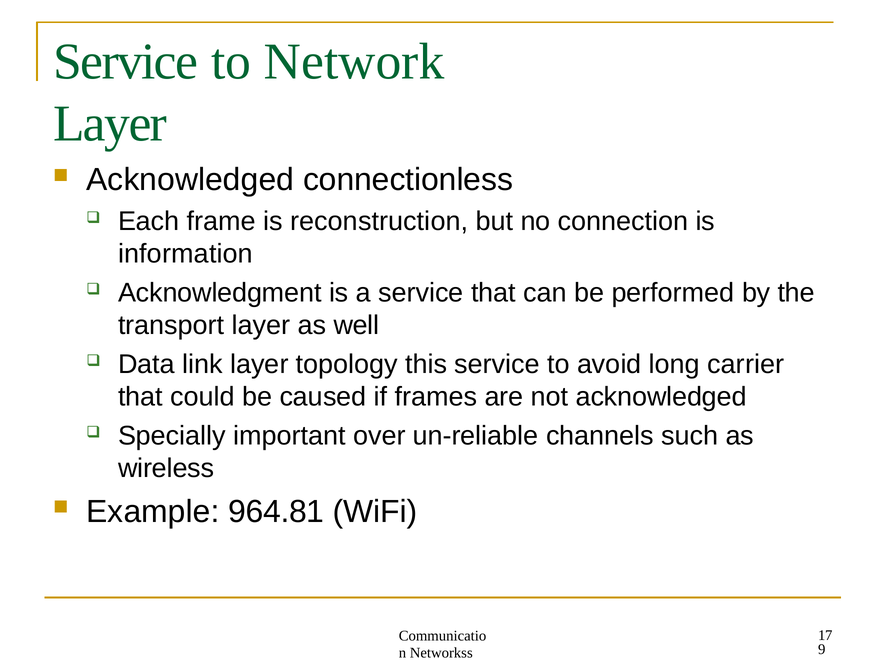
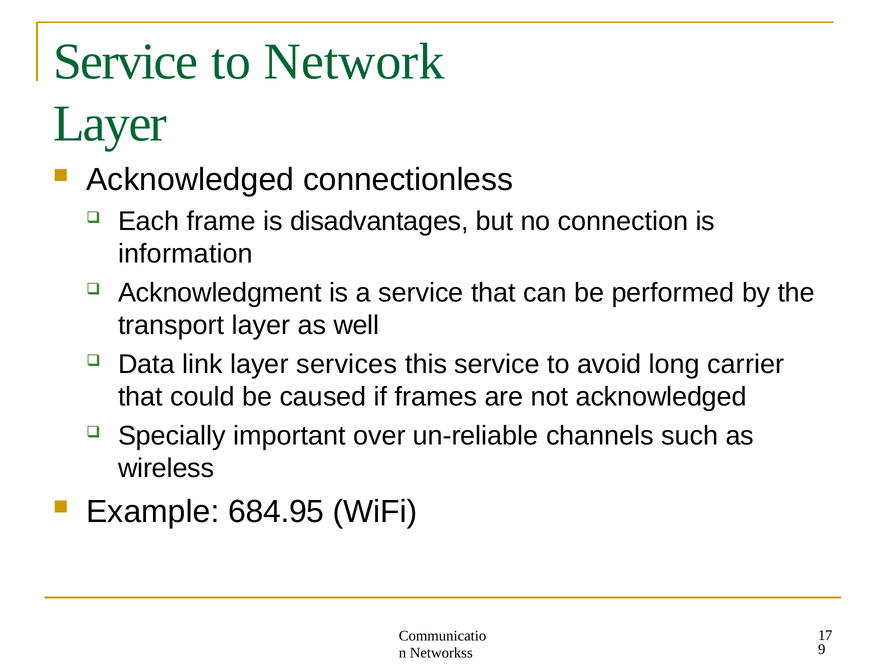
reconstruction: reconstruction -> disadvantages
topology: topology -> services
964.81: 964.81 -> 684.95
